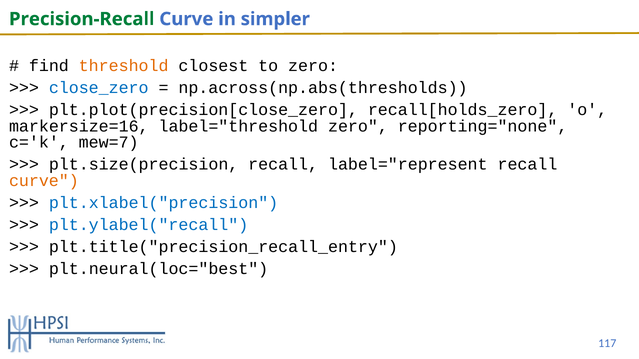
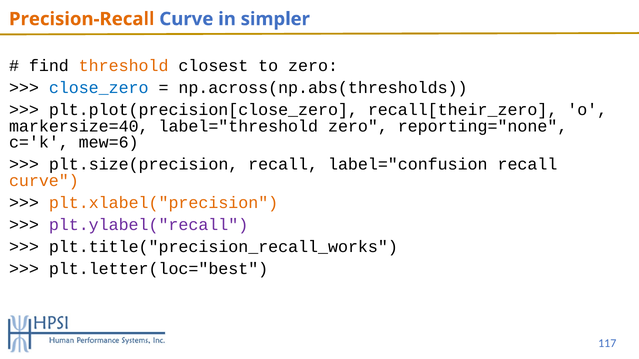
Precision-Recall colour: green -> orange
recall[holds_zero: recall[holds_zero -> recall[their_zero
markersize=16: markersize=16 -> markersize=40
mew=7: mew=7 -> mew=6
label="represent: label="represent -> label="confusion
plt.xlabel("precision colour: blue -> orange
plt.ylabel("recall colour: blue -> purple
plt.title("precision_recall_entry: plt.title("precision_recall_entry -> plt.title("precision_recall_works
plt.neural(loc="best: plt.neural(loc="best -> plt.letter(loc="best
